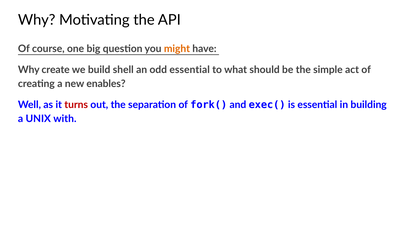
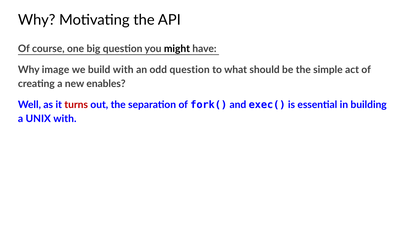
might colour: orange -> black
create: create -> image
build shell: shell -> with
odd essential: essential -> question
